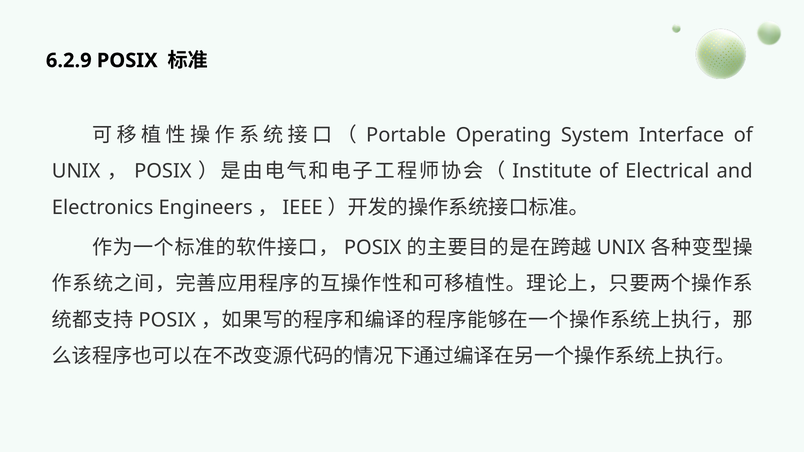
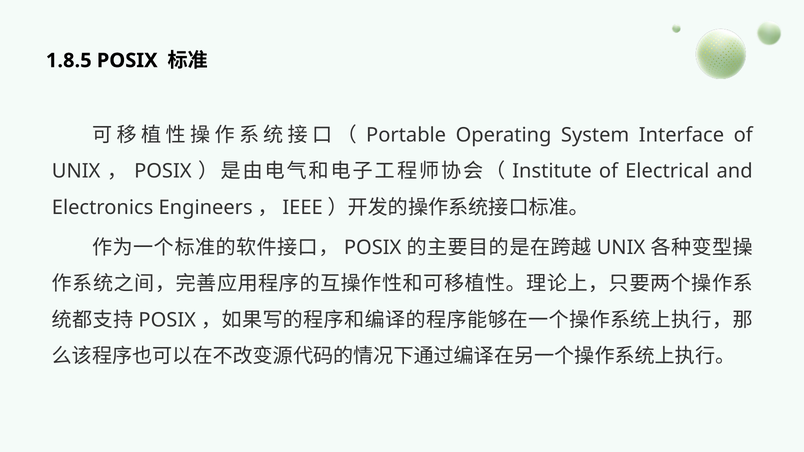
6.2.9: 6.2.9 -> 1.8.5
